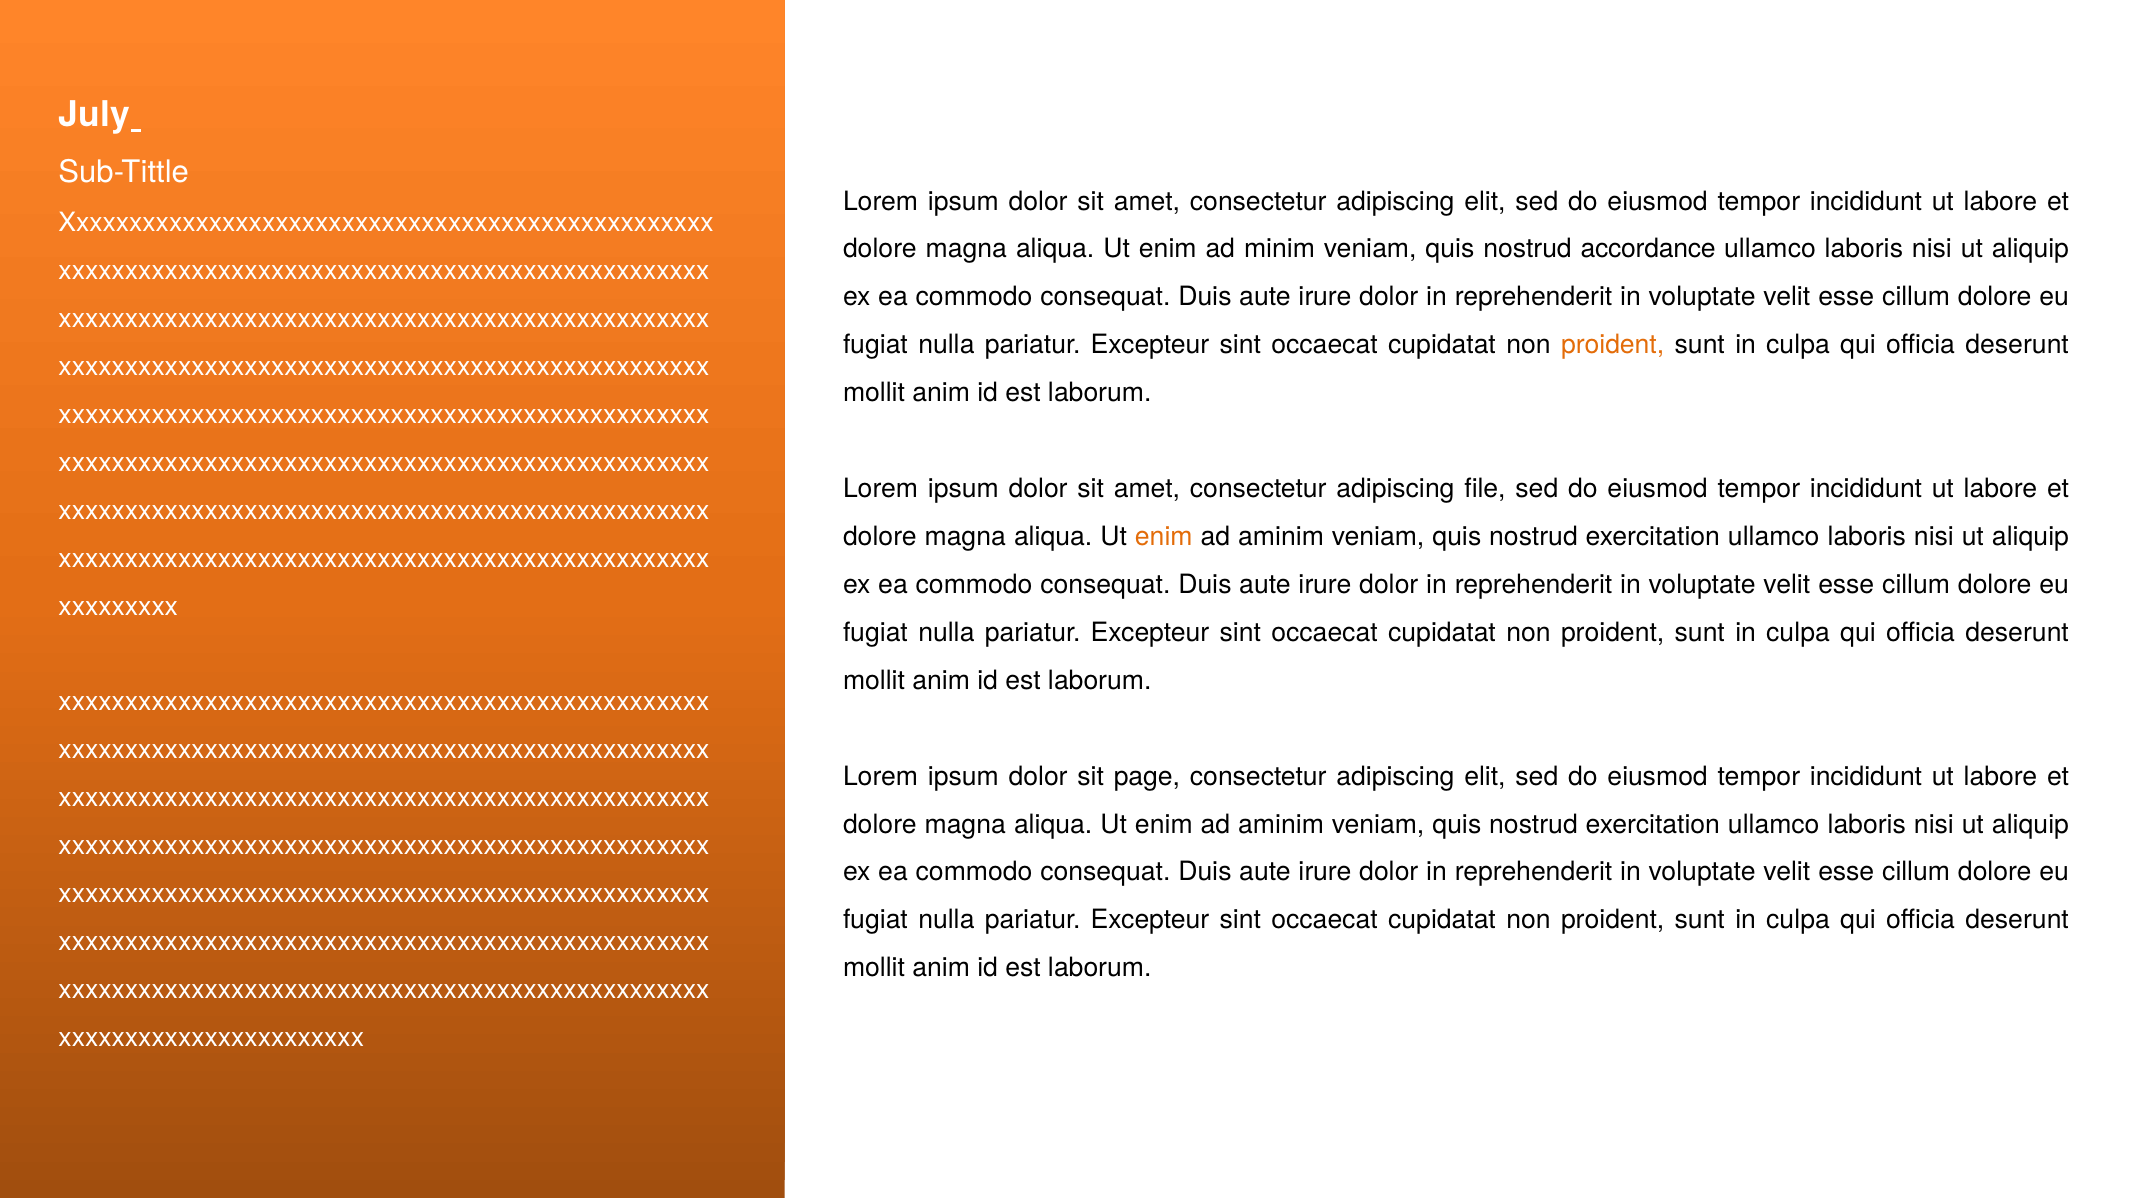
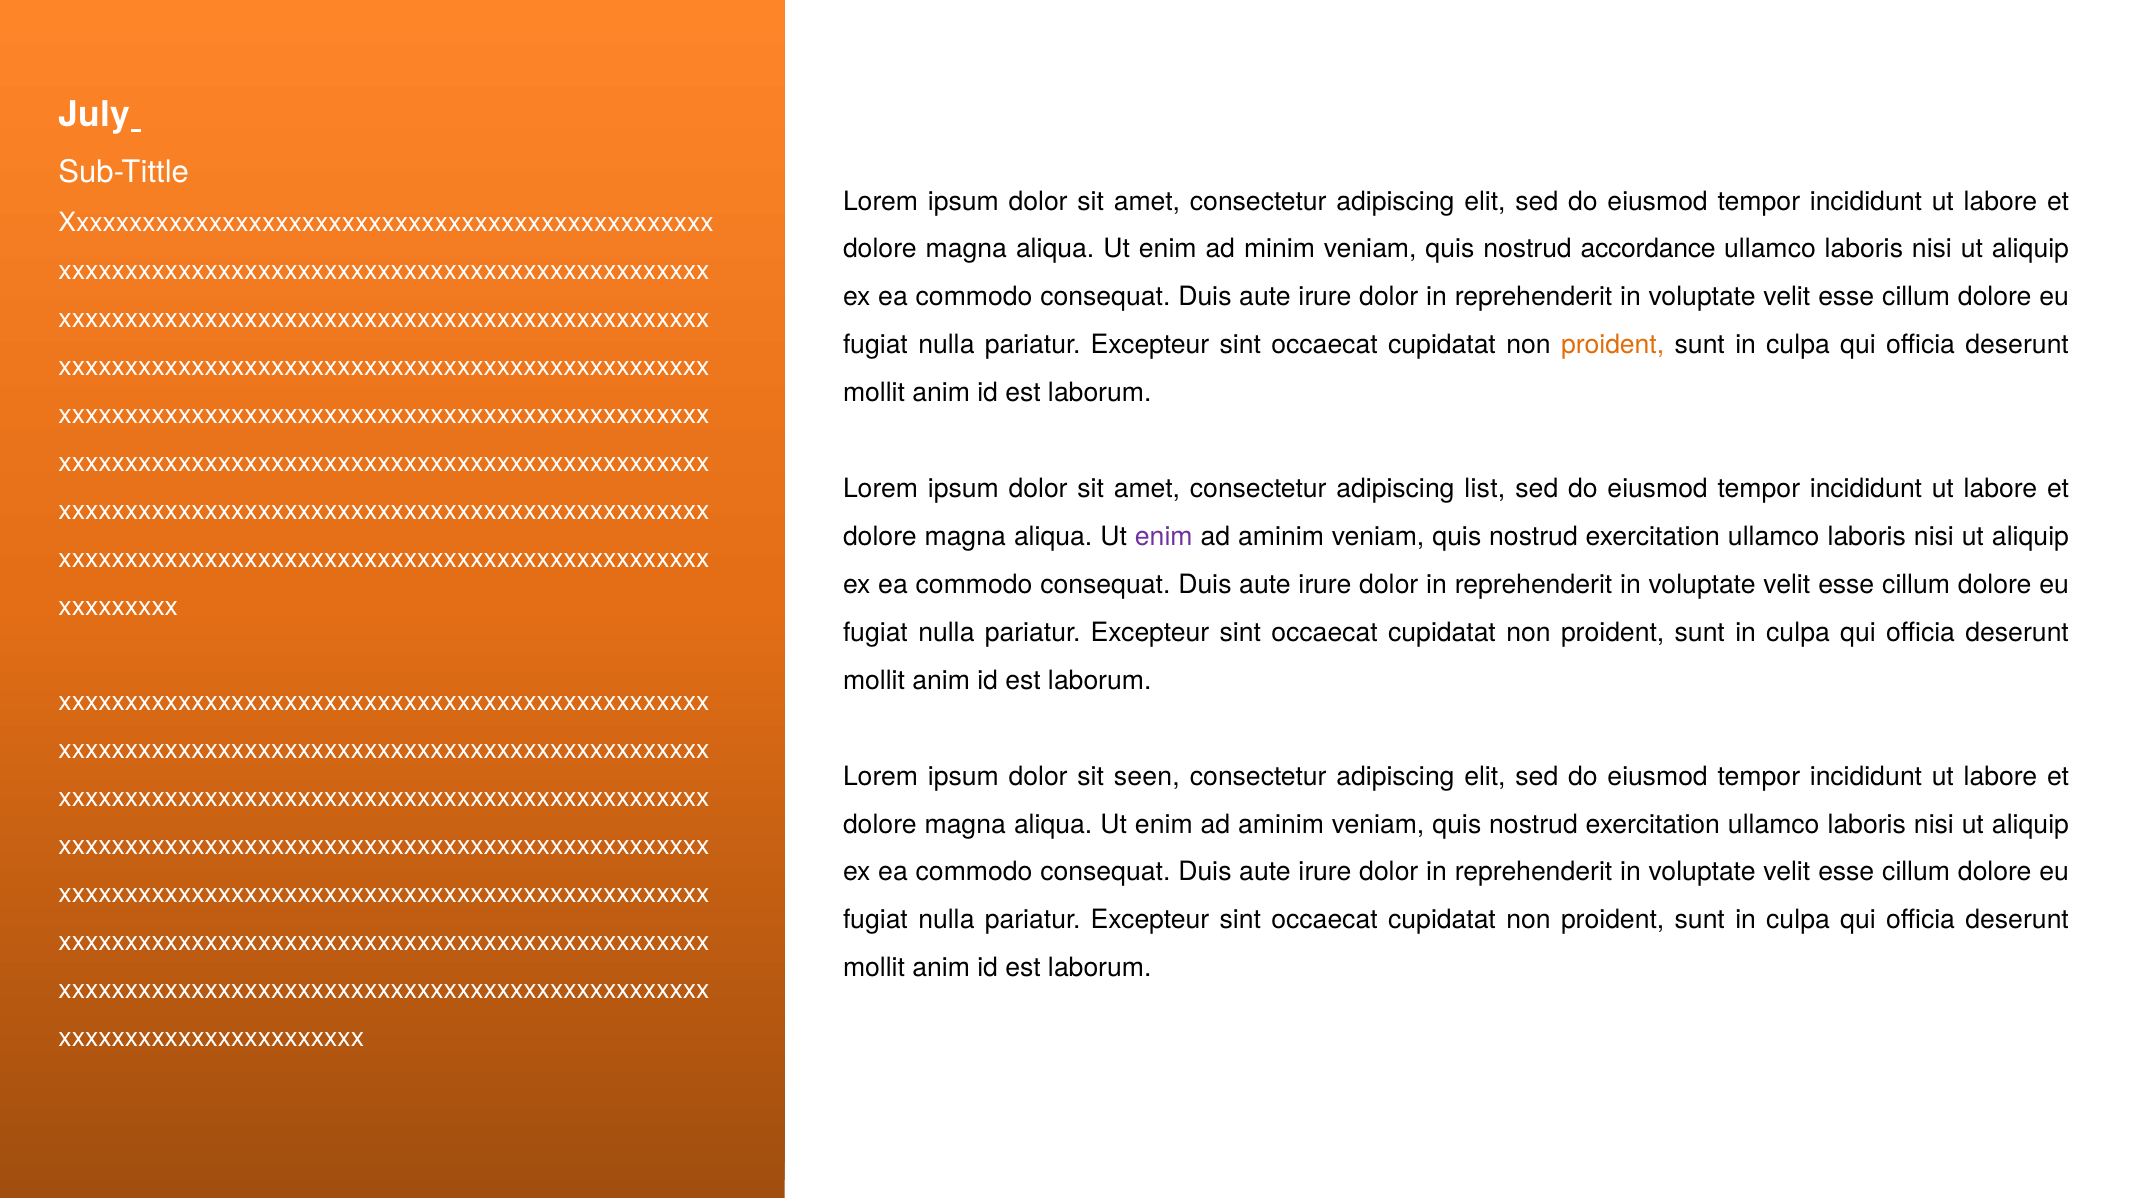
file: file -> list
enim at (1164, 537) colour: orange -> purple
page: page -> seen
